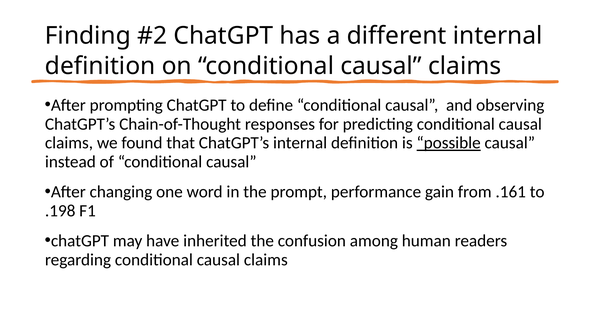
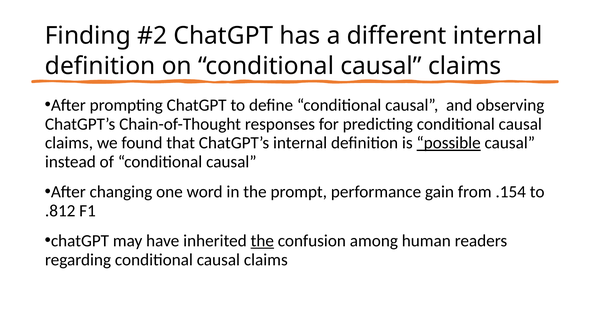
.161: .161 -> .154
.198: .198 -> .812
the at (262, 241) underline: none -> present
